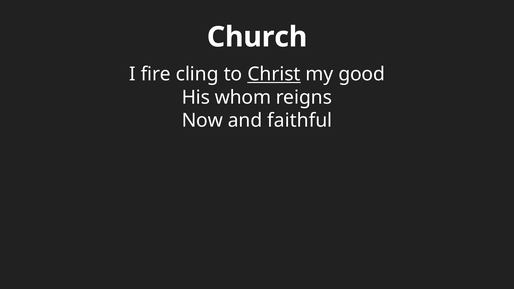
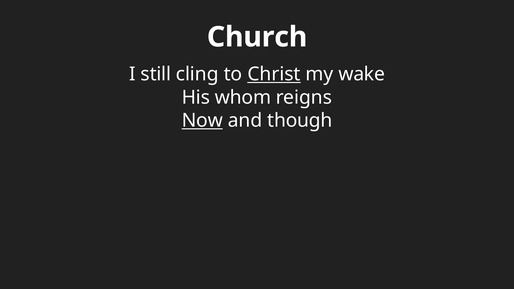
fire: fire -> still
good: good -> wake
Now underline: none -> present
faithful: faithful -> though
